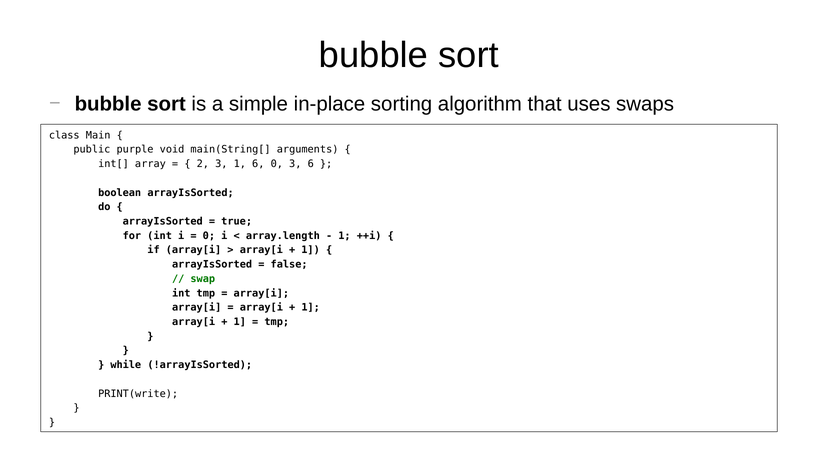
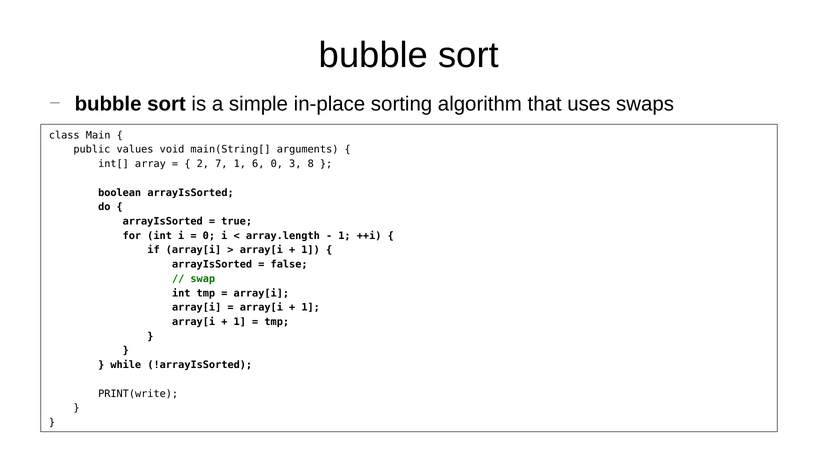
purple: purple -> values
2 3: 3 -> 7
3 6: 6 -> 8
